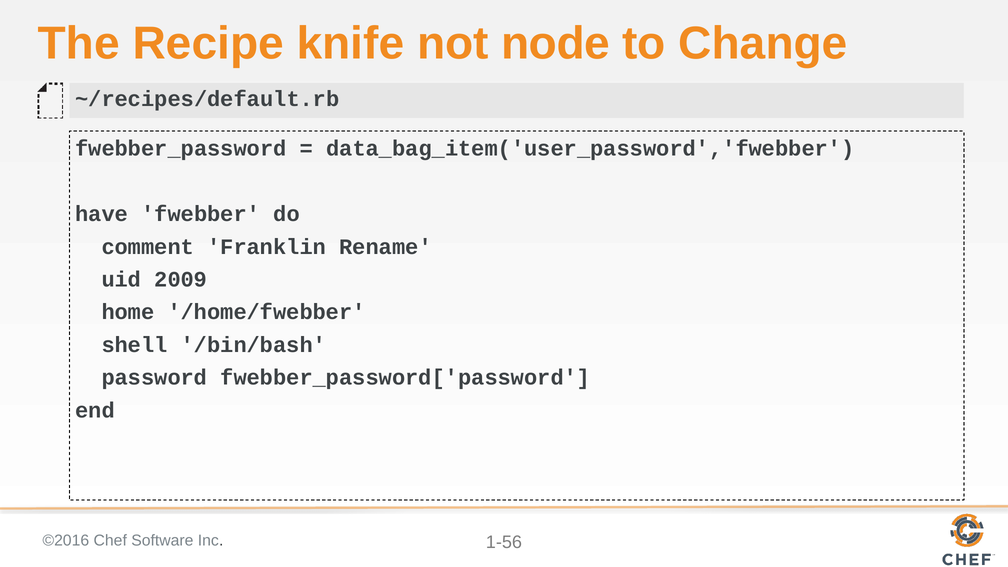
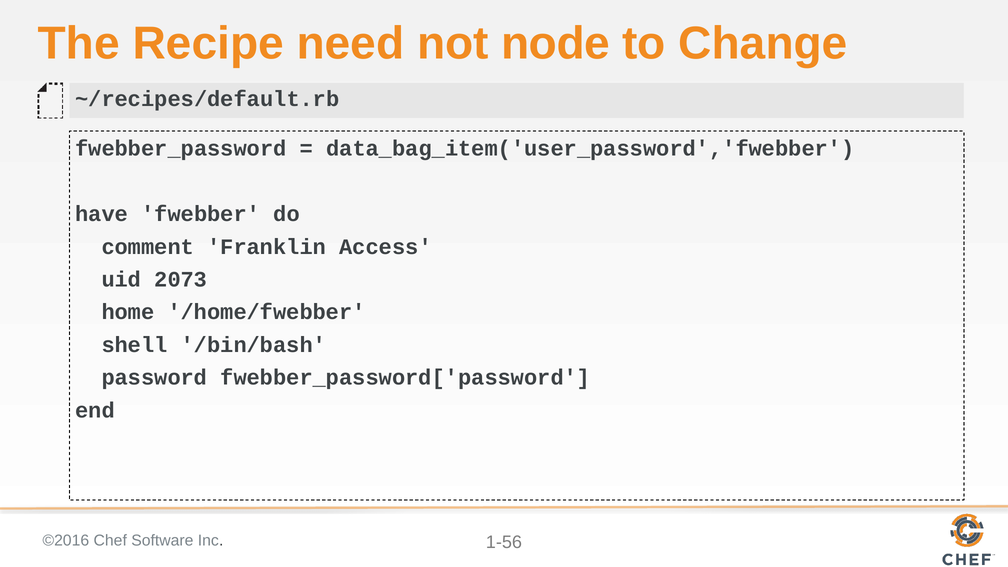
knife: knife -> need
Rename: Rename -> Access
2009: 2009 -> 2073
